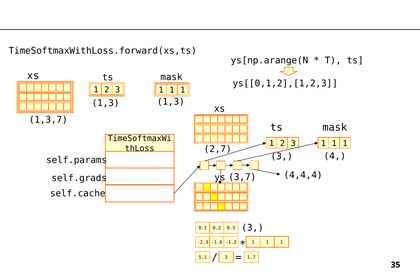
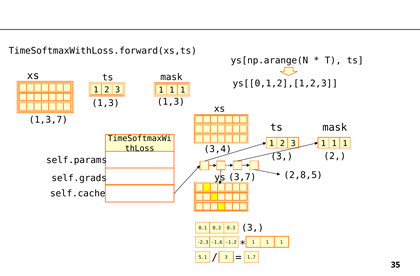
2,7: 2,7 -> 3,4
4 at (335, 156): 4 -> 2
4,4,4: 4,4,4 -> 2,8,5
